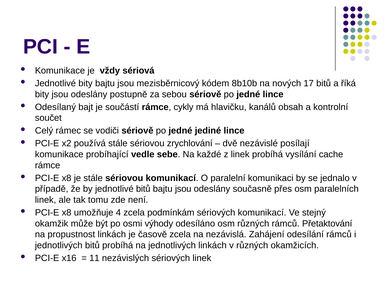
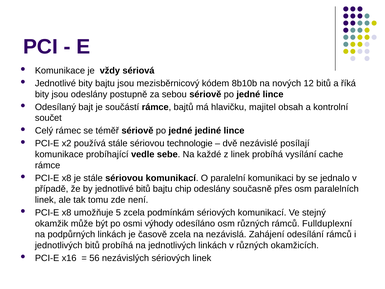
17: 17 -> 12
cykly: cykly -> bajtů
kanálů: kanálů -> majitel
vodiči: vodiči -> téměř
zrychlování: zrychlování -> technologie
jsou at (183, 189): jsou -> chip
4: 4 -> 5
Přetaktování: Přetaktování -> Fullduplexní
propustnost: propustnost -> podpůrných
11: 11 -> 56
